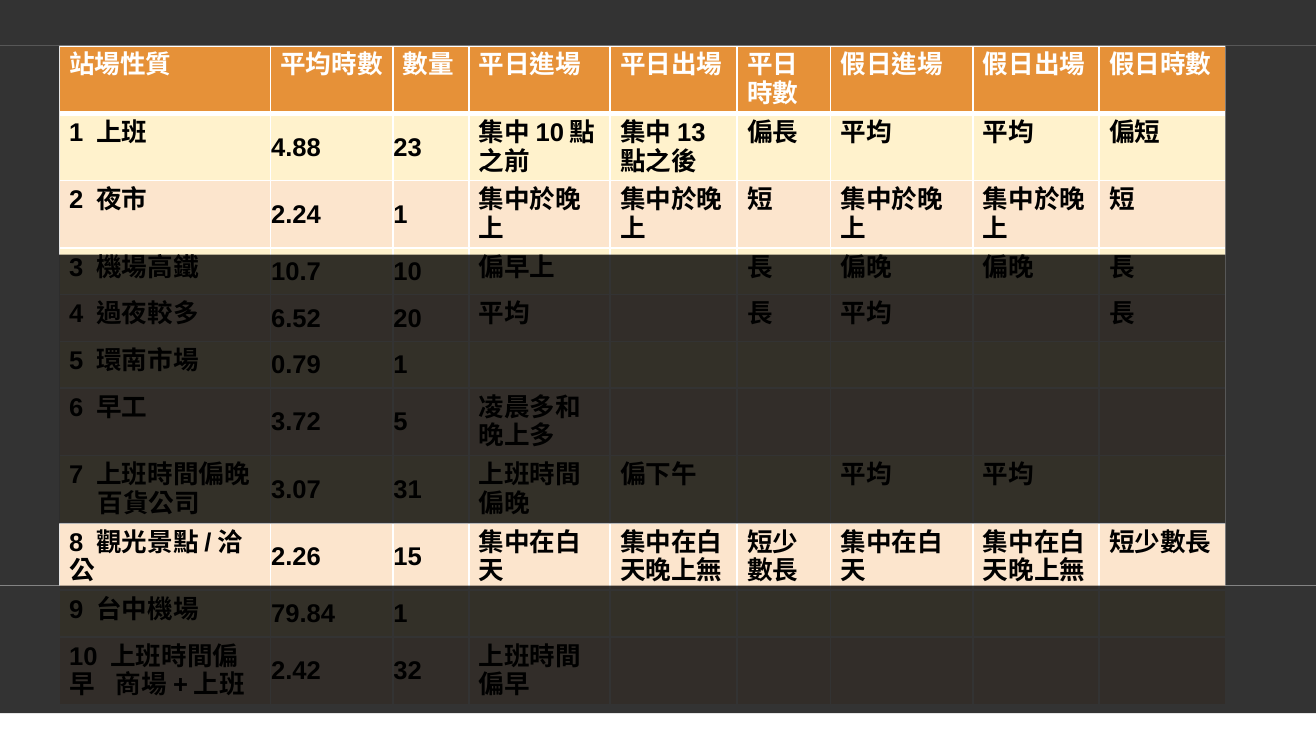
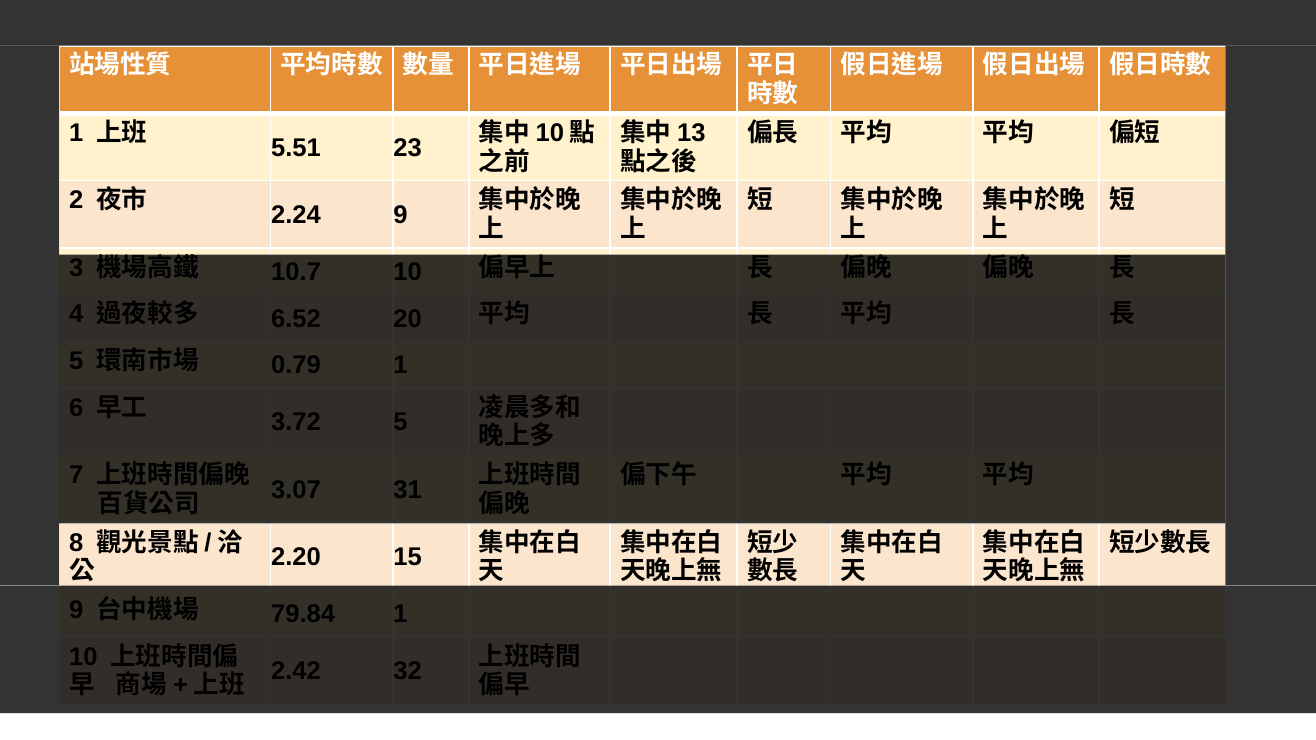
4.88: 4.88 -> 5.51
2.24 1: 1 -> 9
2.26: 2.26 -> 2.20
